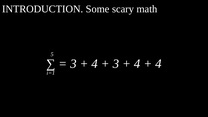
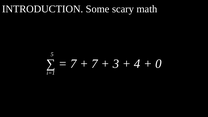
3 at (73, 64): 3 -> 7
4 at (95, 64): 4 -> 7
4 at (158, 64): 4 -> 0
